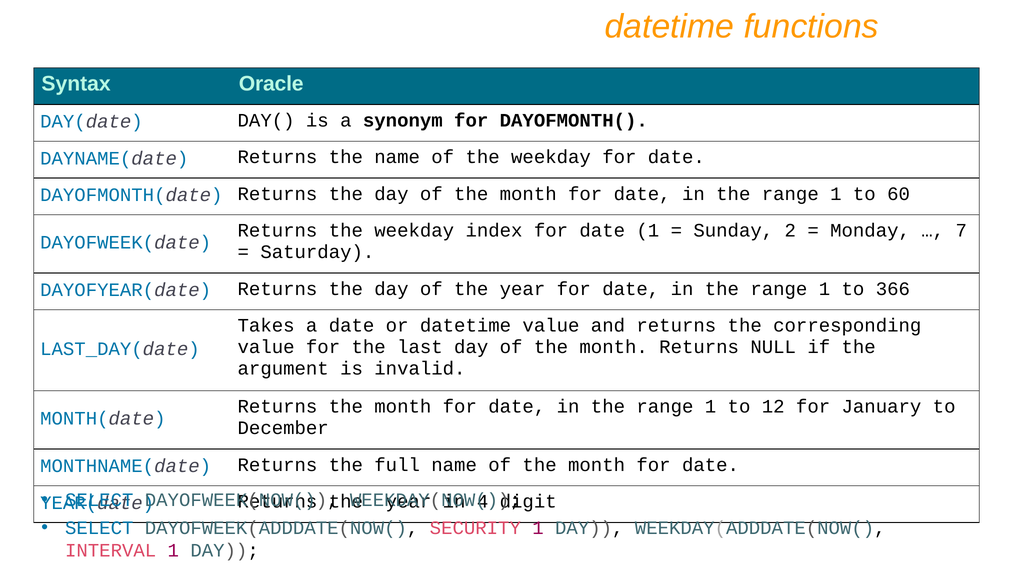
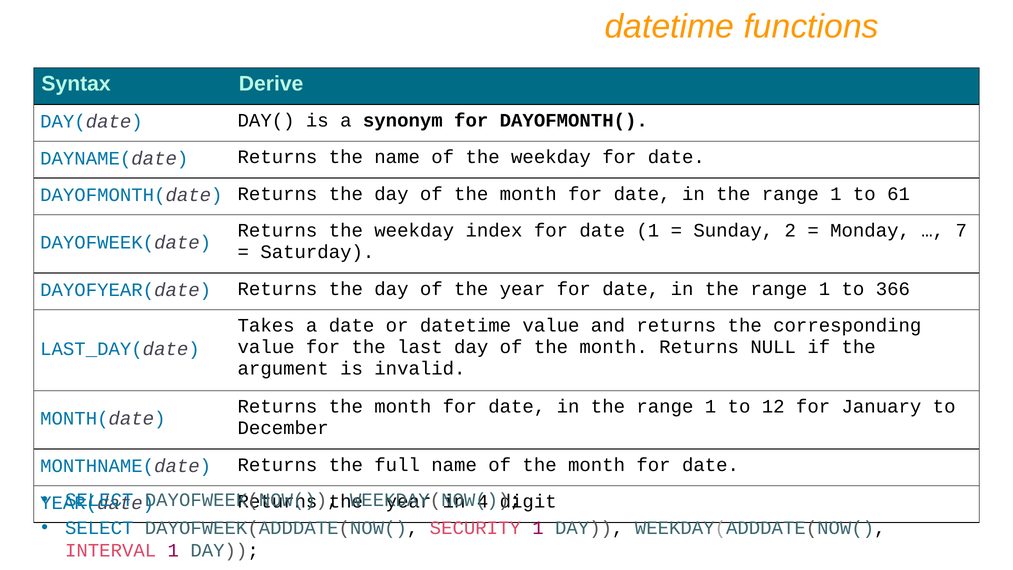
Oracle: Oracle -> Derive
60: 60 -> 61
